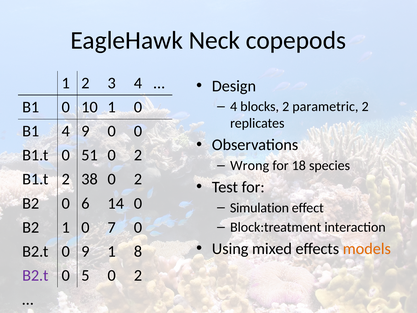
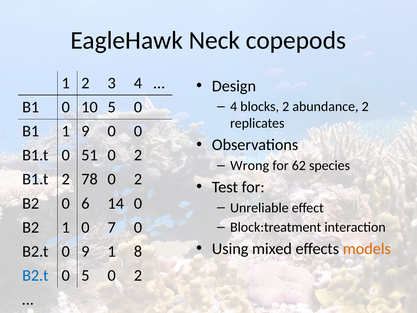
parametric: parametric -> abundance
10 1: 1 -> 5
B1 4: 4 -> 1
18: 18 -> 62
38: 38 -> 78
Simulation: Simulation -> Unreliable
B2.t at (35, 275) colour: purple -> blue
